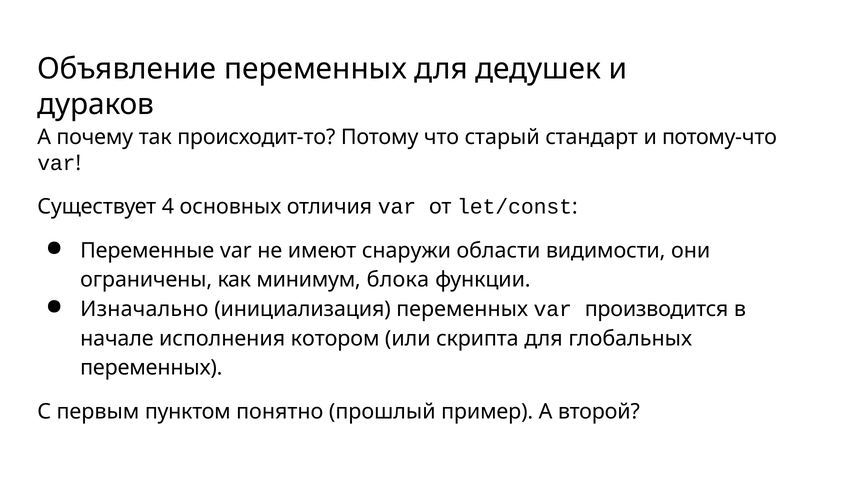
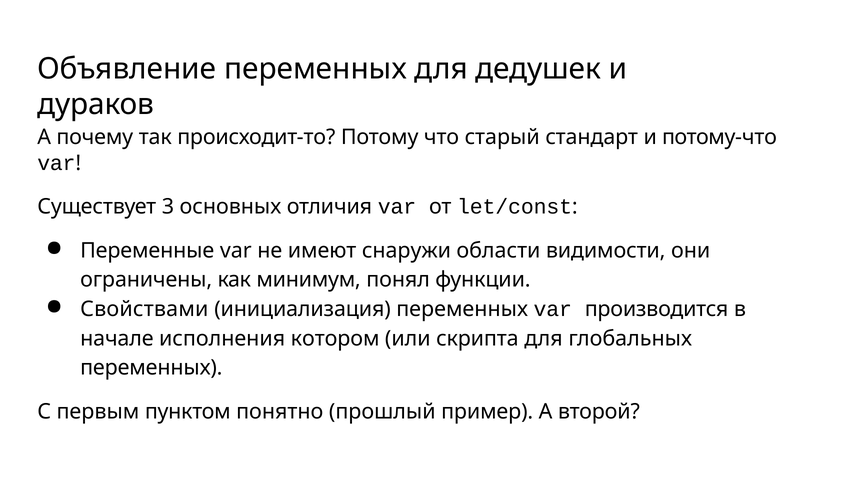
4: 4 -> 3
блока: блока -> понял
Изначально: Изначально -> Свойствами
